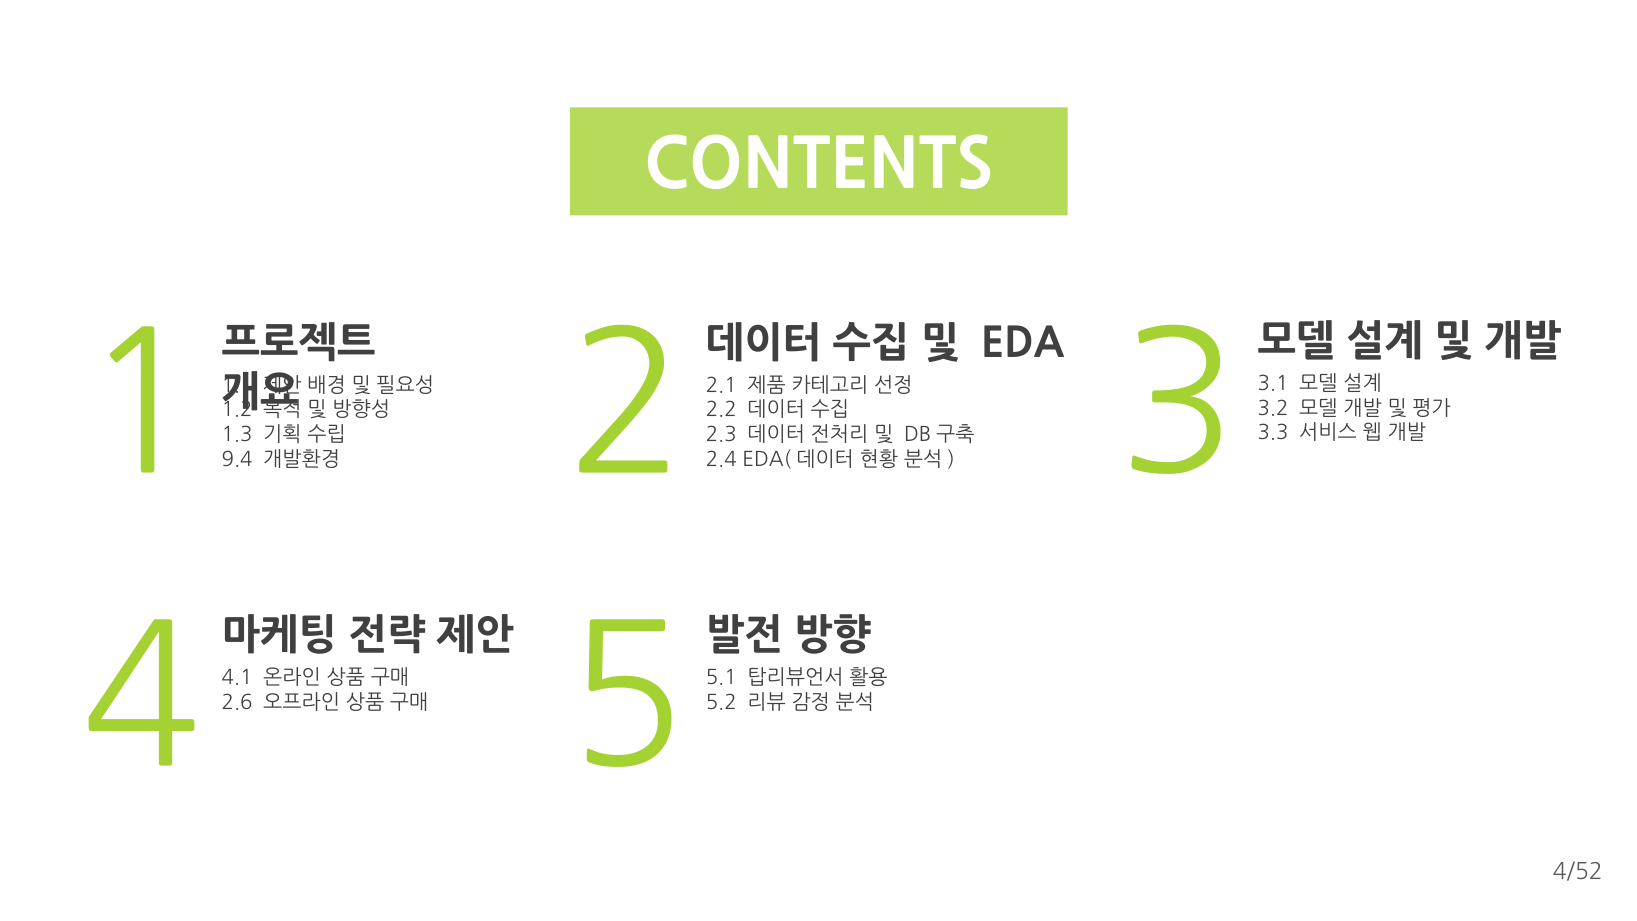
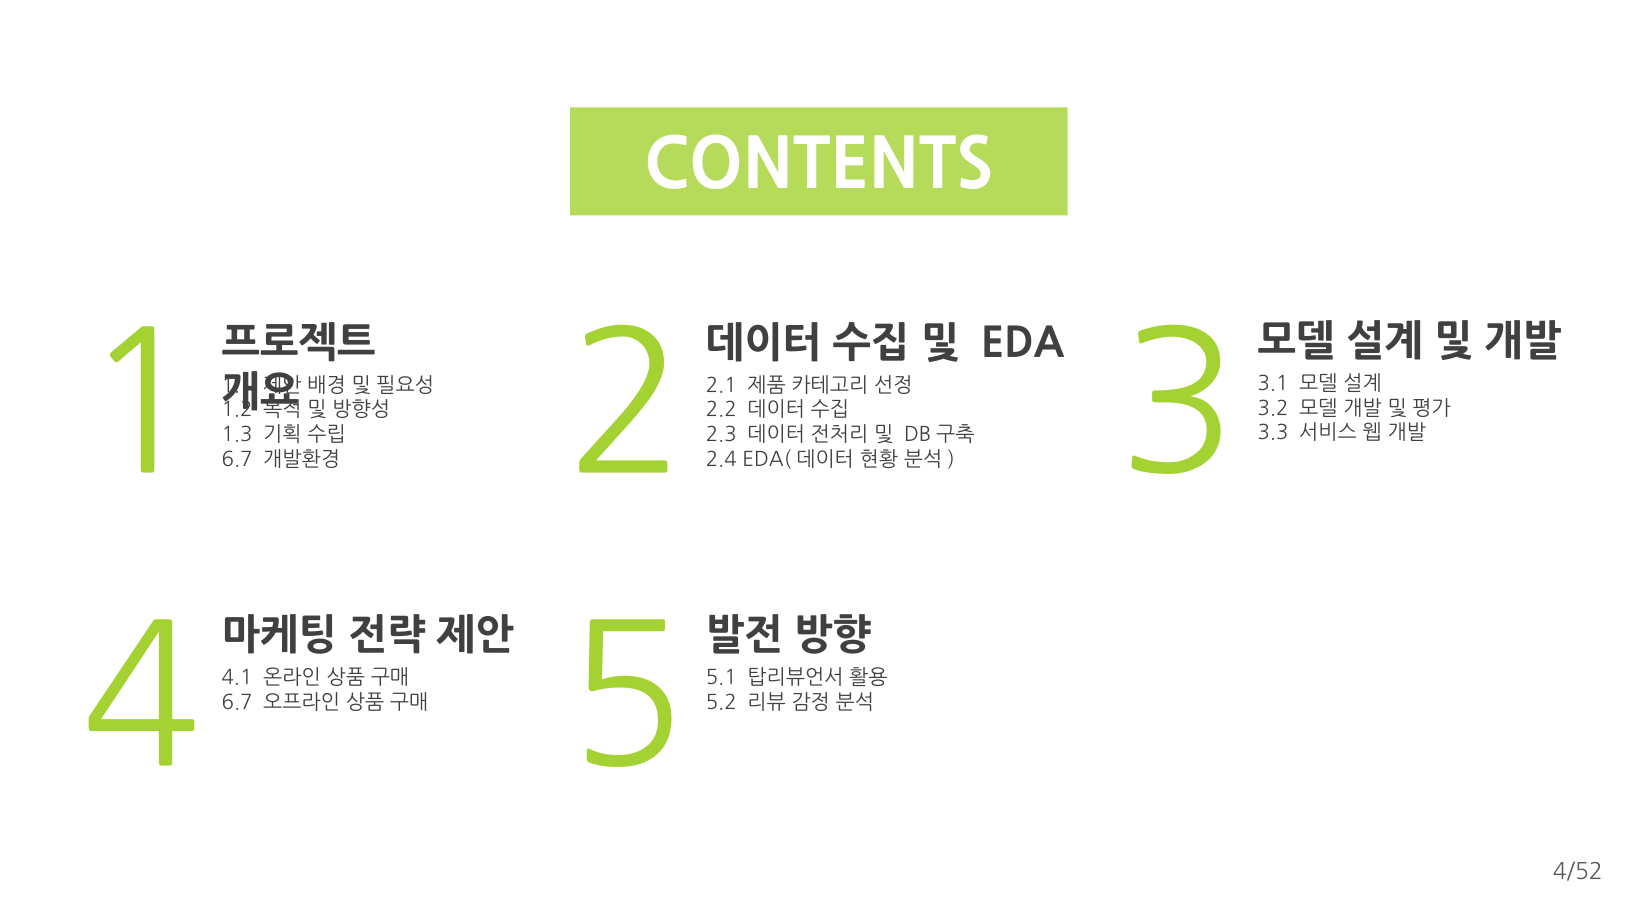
9.4 at (237, 459): 9.4 -> 6.7
2.6 at (237, 703): 2.6 -> 6.7
